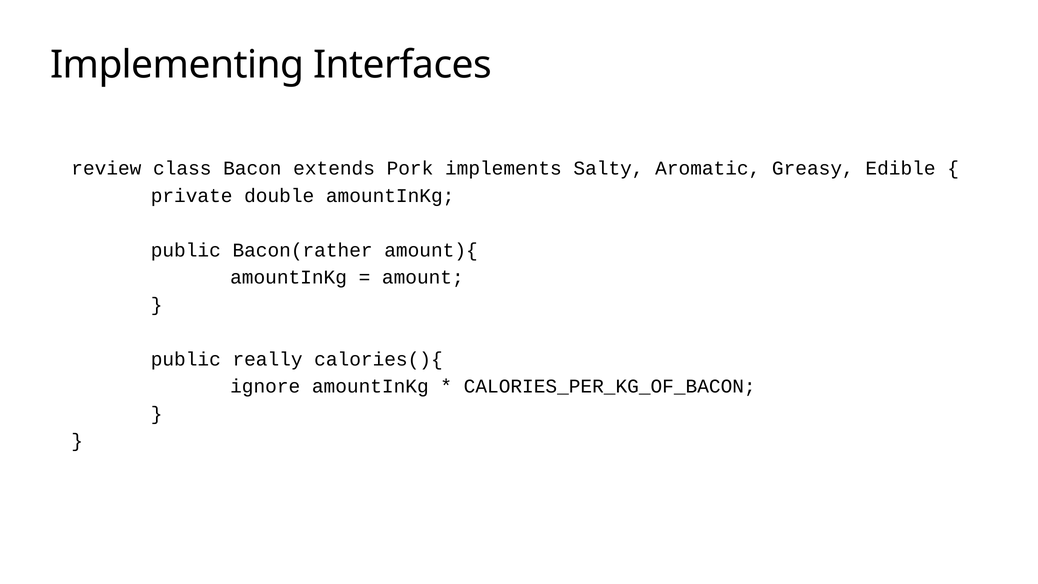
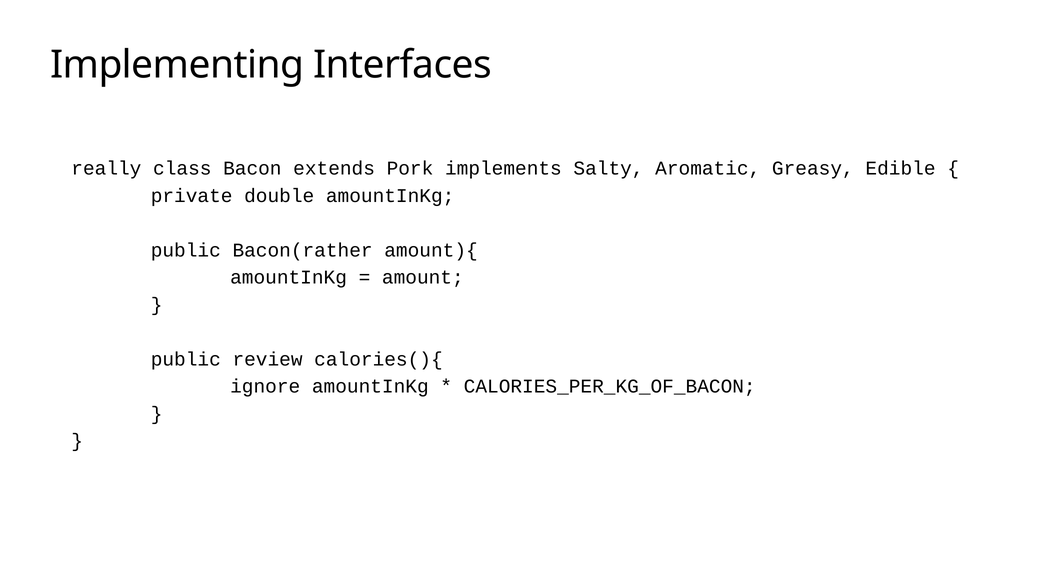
review: review -> really
really: really -> review
